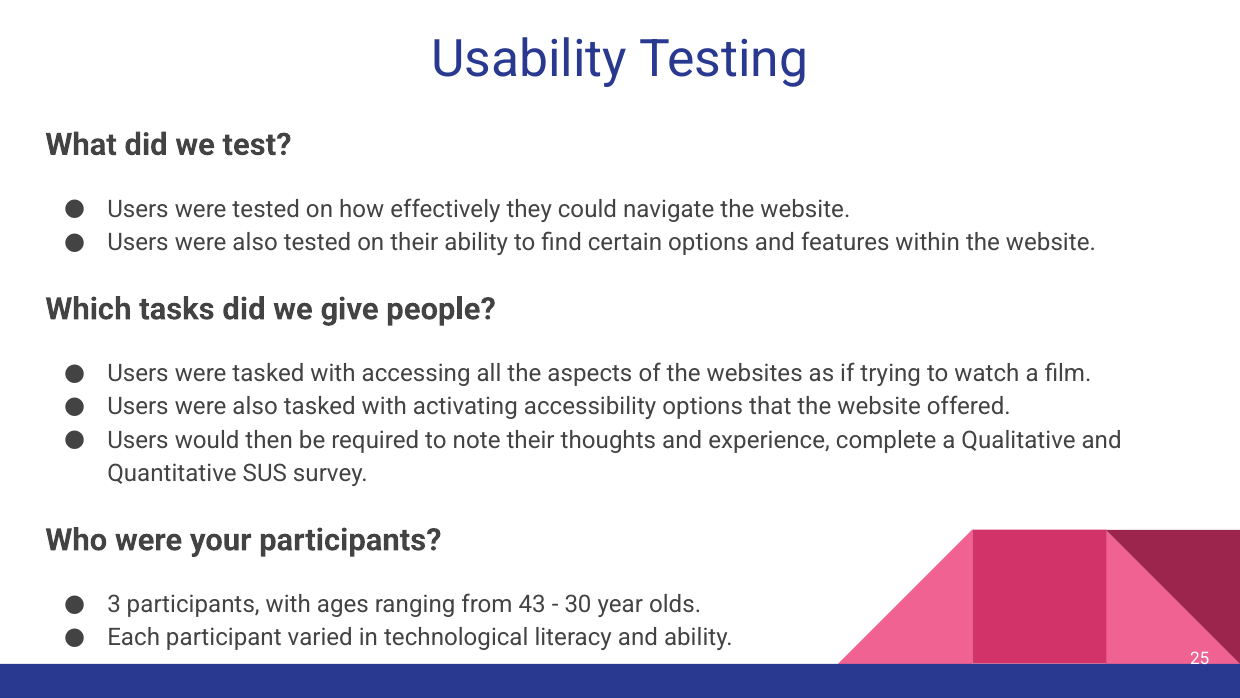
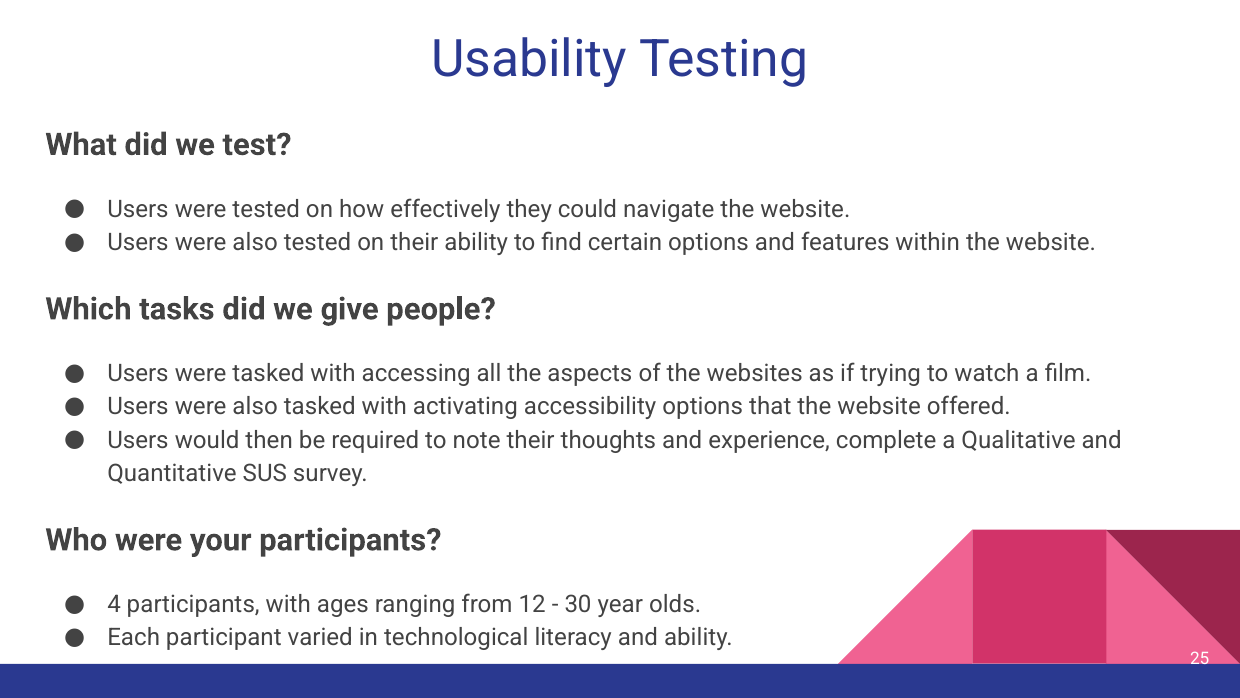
3: 3 -> 4
43: 43 -> 12
